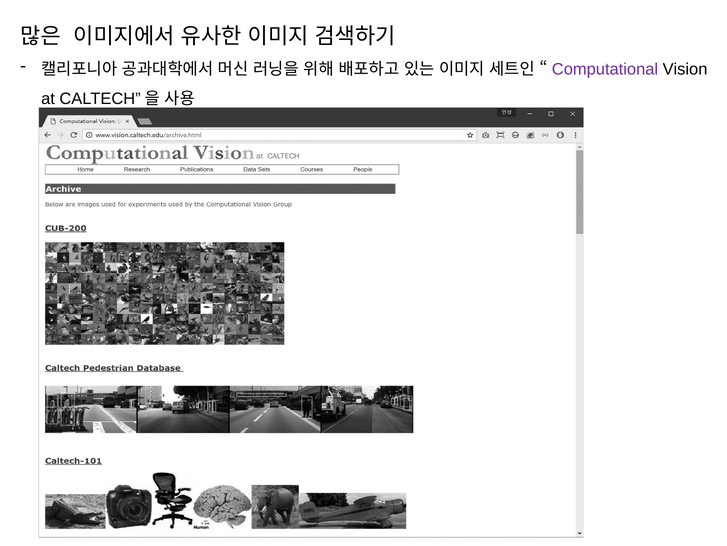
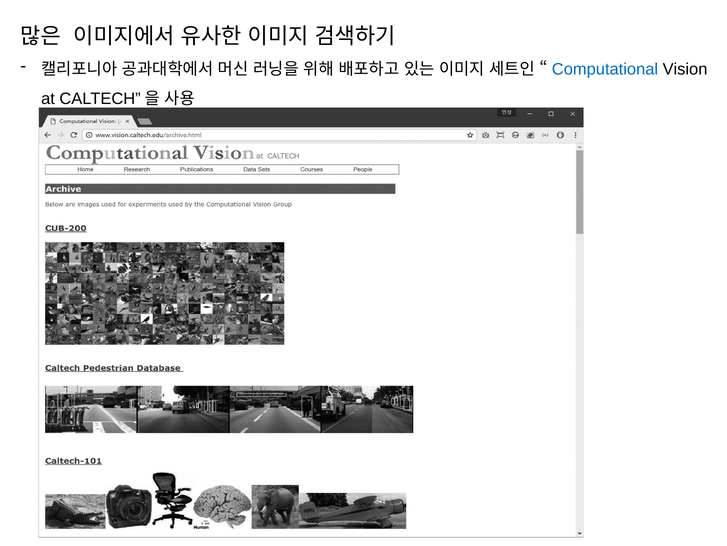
Computational colour: purple -> blue
